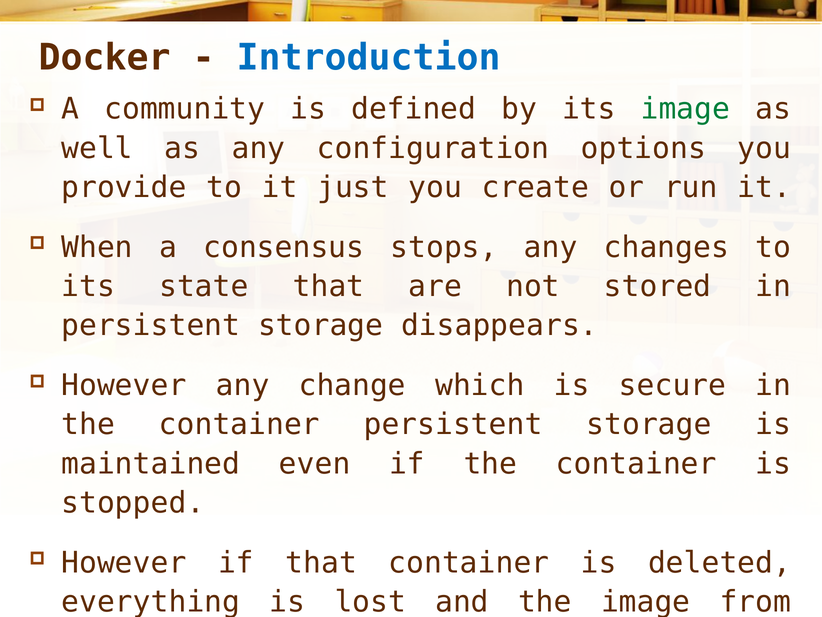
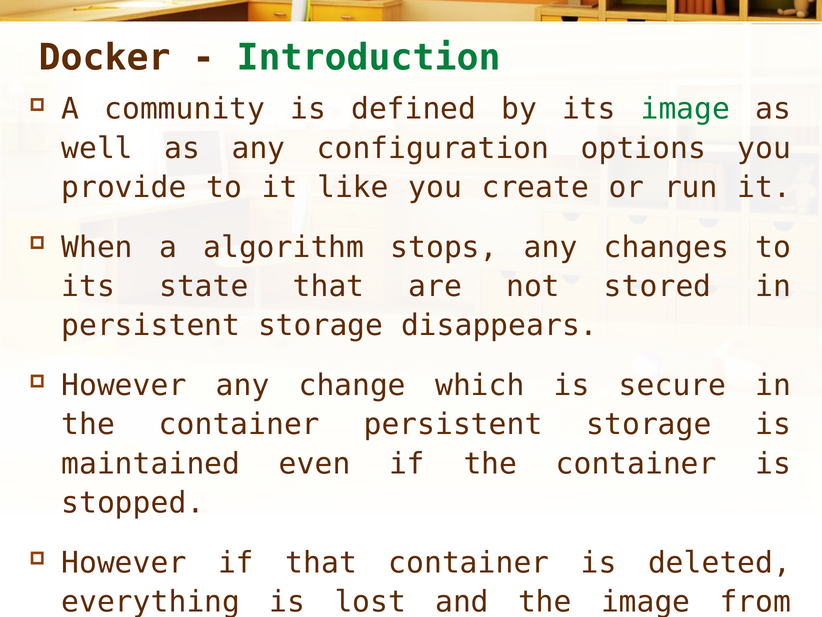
Introduction colour: blue -> green
just: just -> like
consensus: consensus -> algorithm
